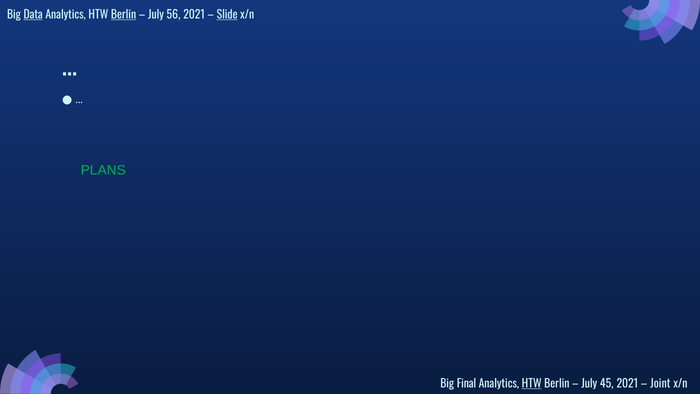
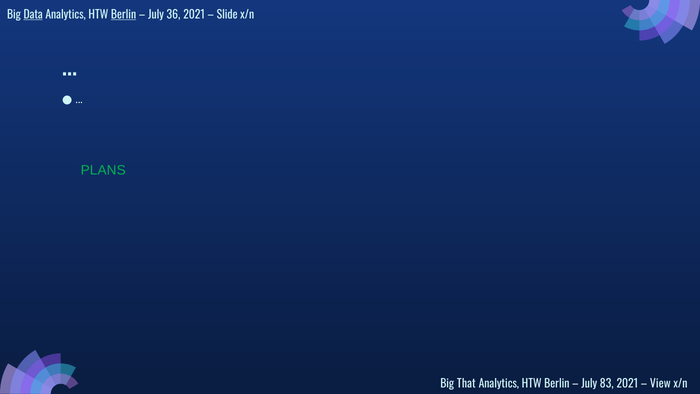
56: 56 -> 36
Slide underline: present -> none
Final: Final -> That
HTW at (532, 383) underline: present -> none
45: 45 -> 83
Joint: Joint -> View
